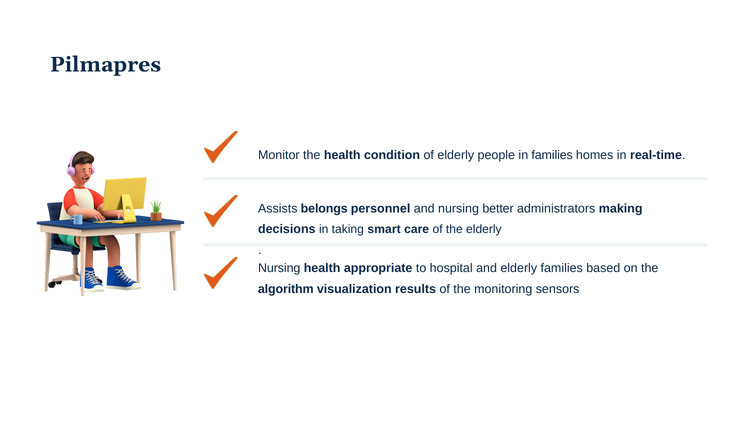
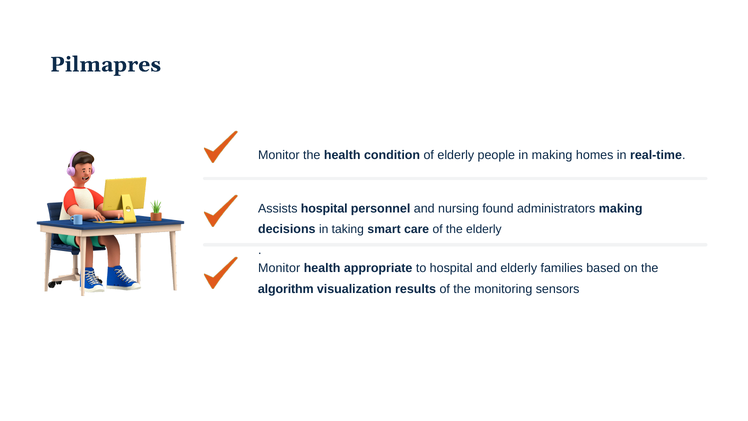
in families: families -> making
Assists belongs: belongs -> hospital
better: better -> found
Nursing at (279, 268): Nursing -> Monitor
